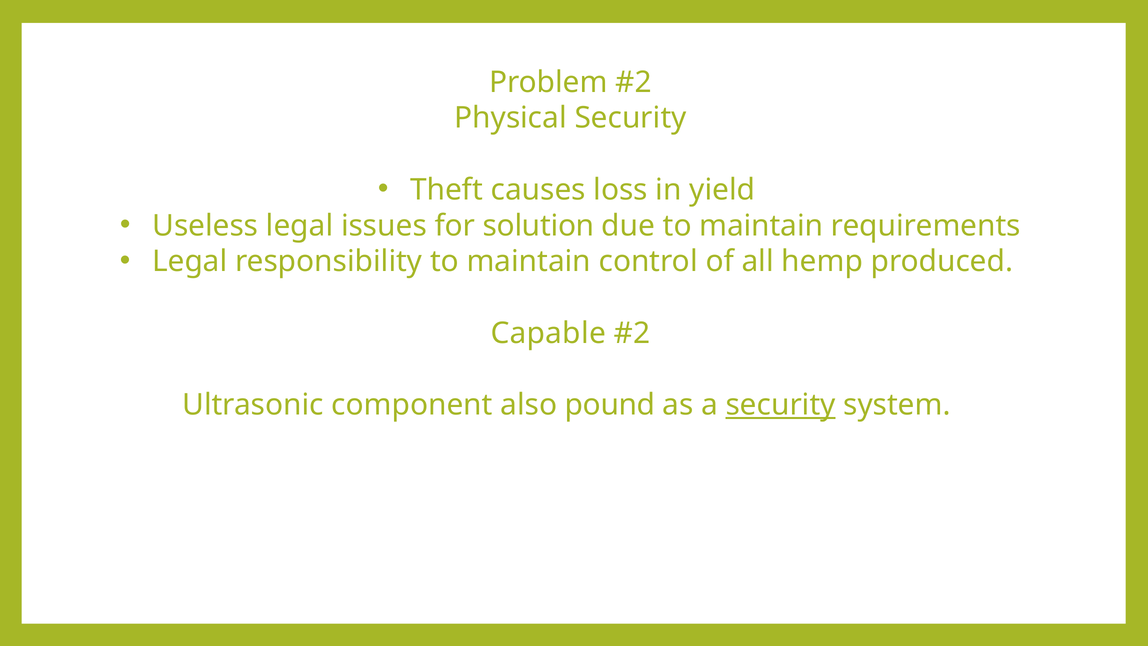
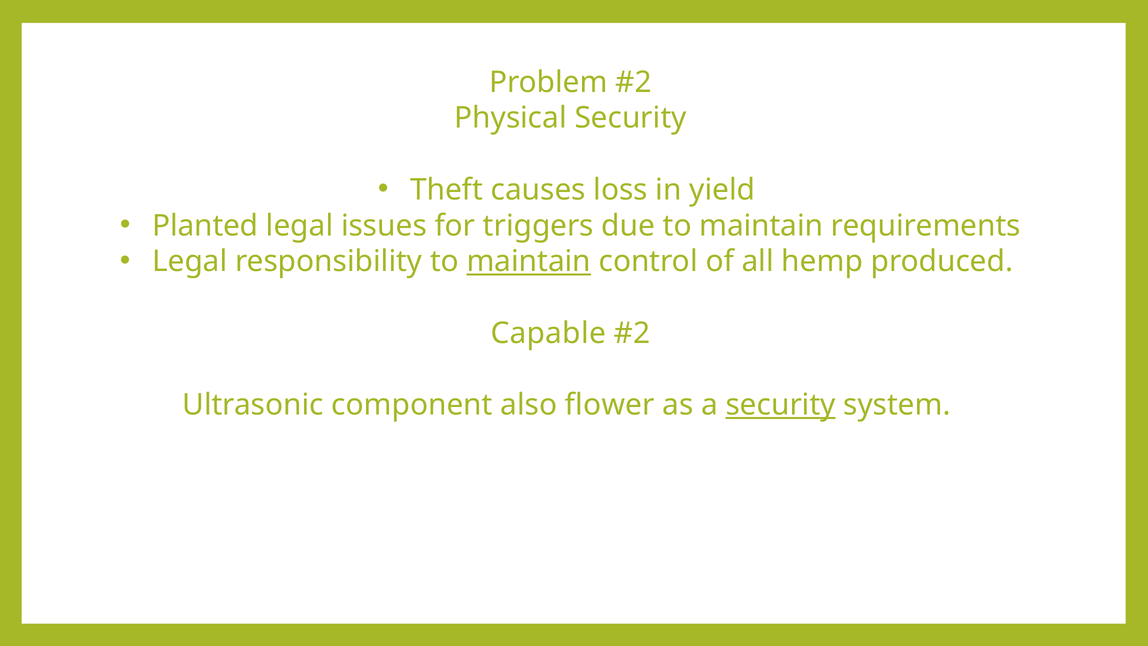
Useless: Useless -> Planted
solution: solution -> triggers
maintain at (529, 261) underline: none -> present
pound: pound -> flower
